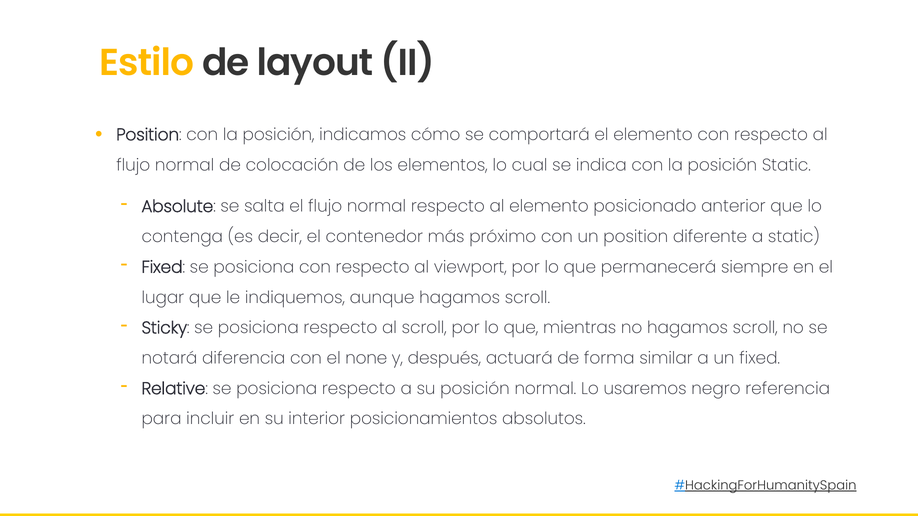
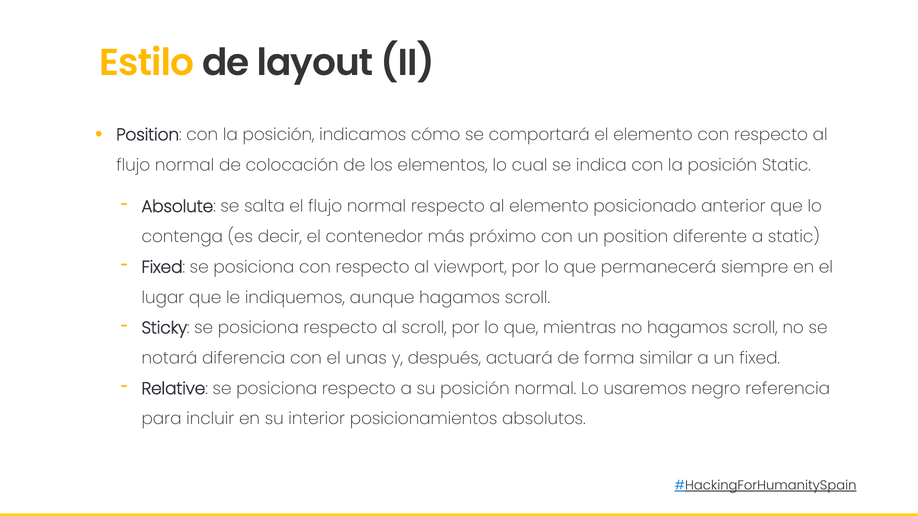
none: none -> unas
